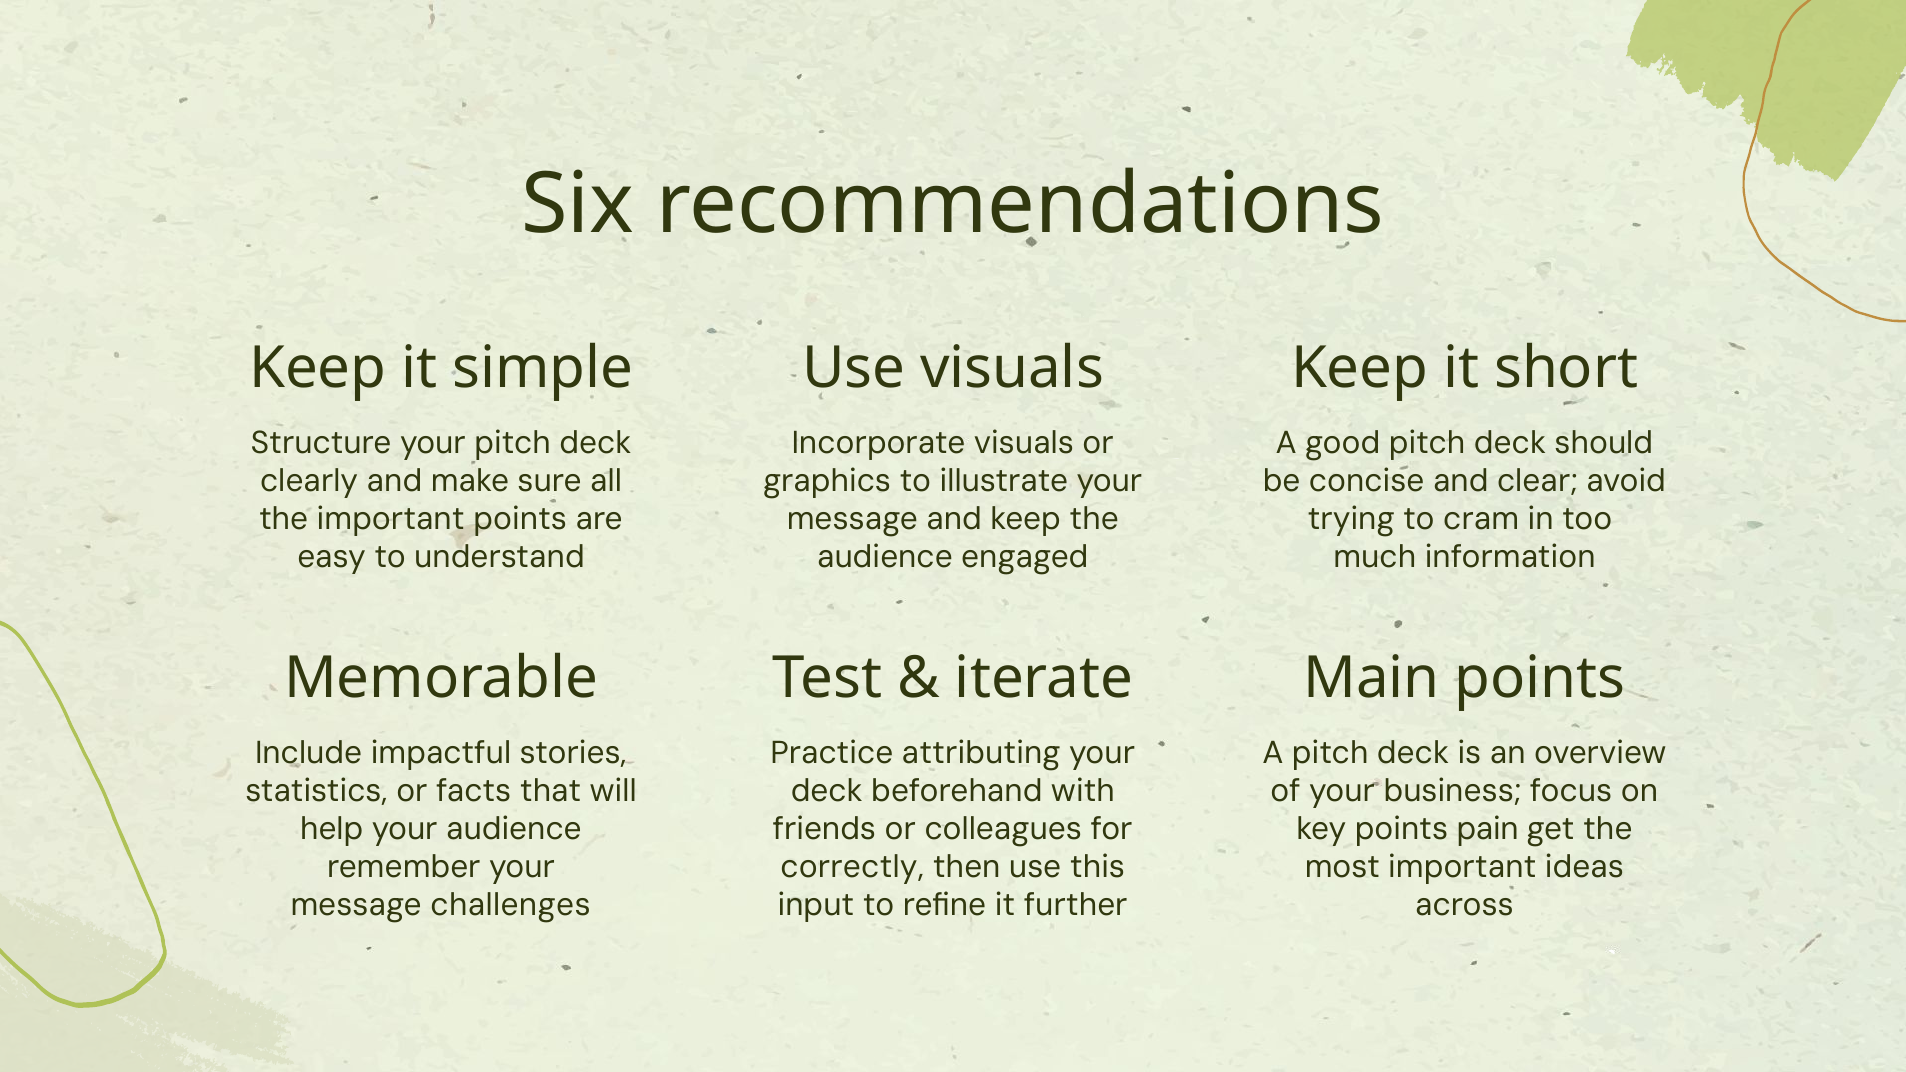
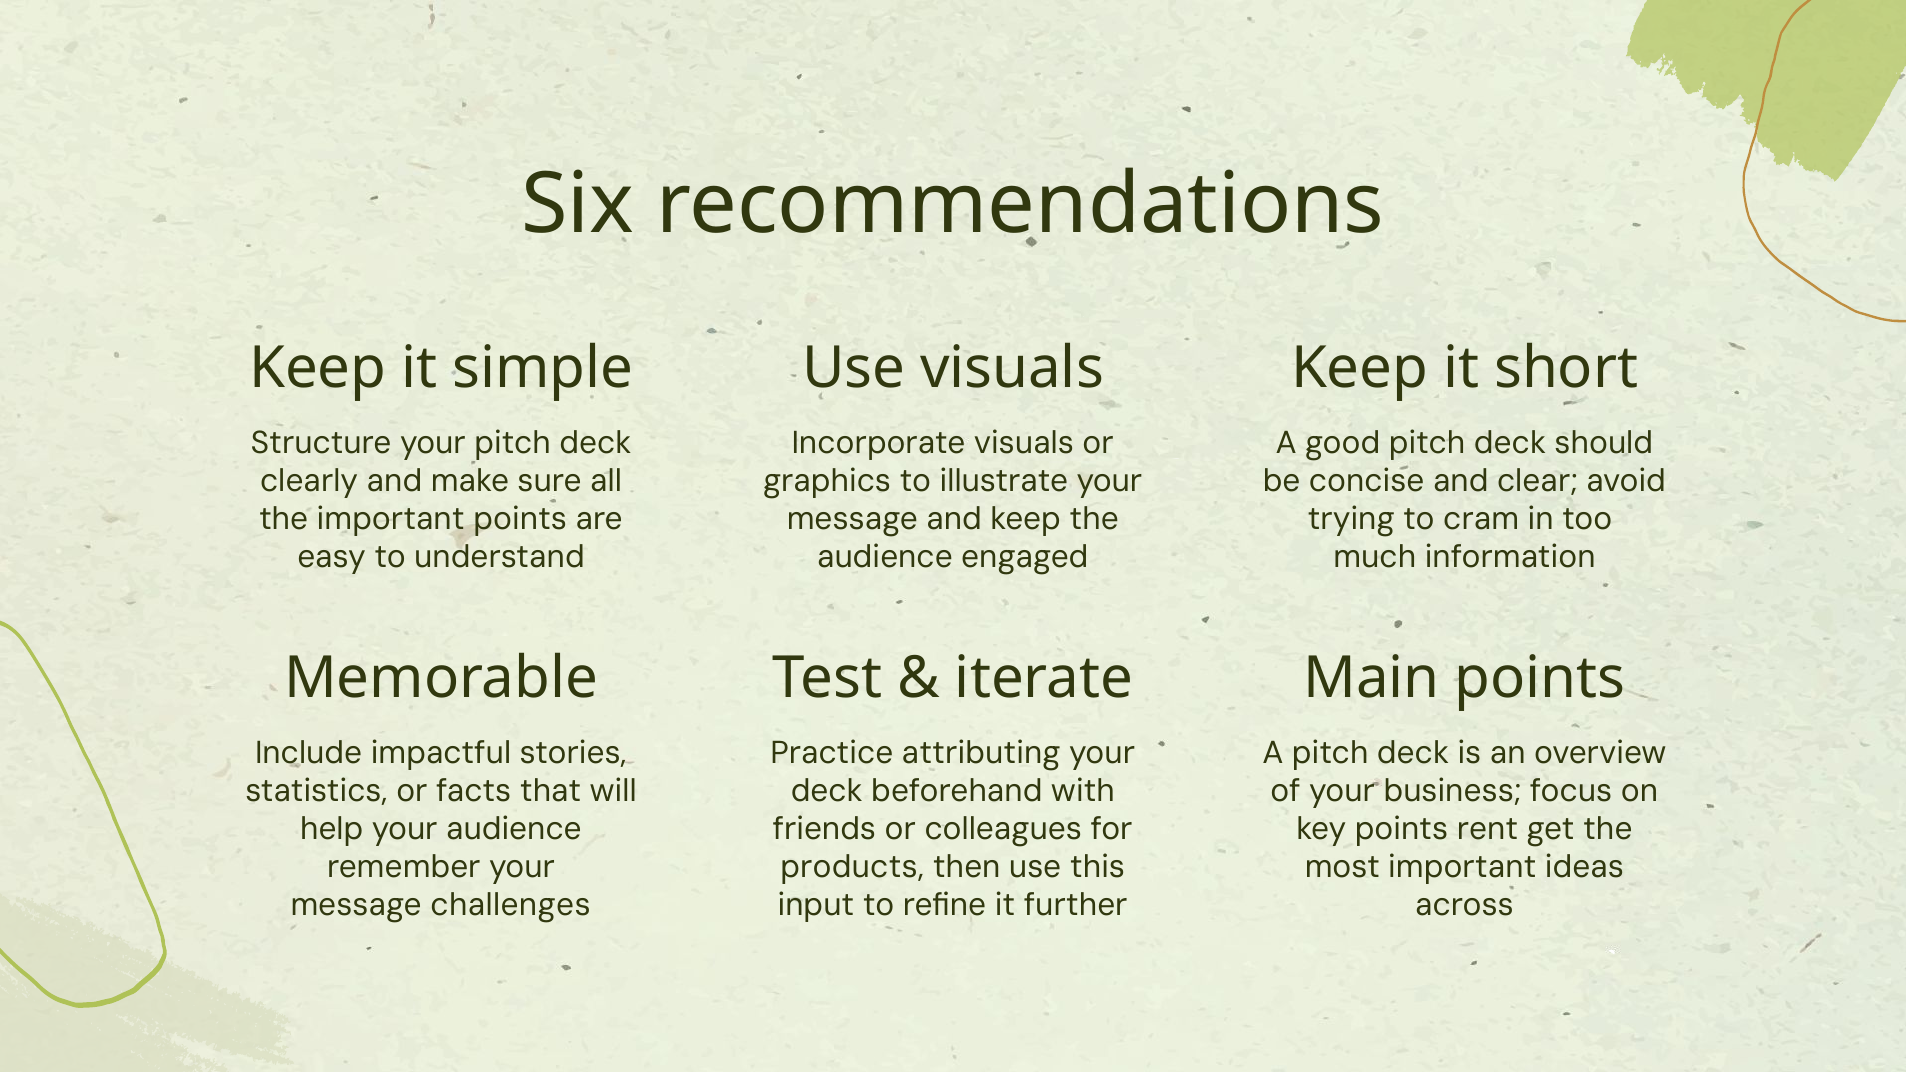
pain: pain -> rent
correctly: correctly -> products
